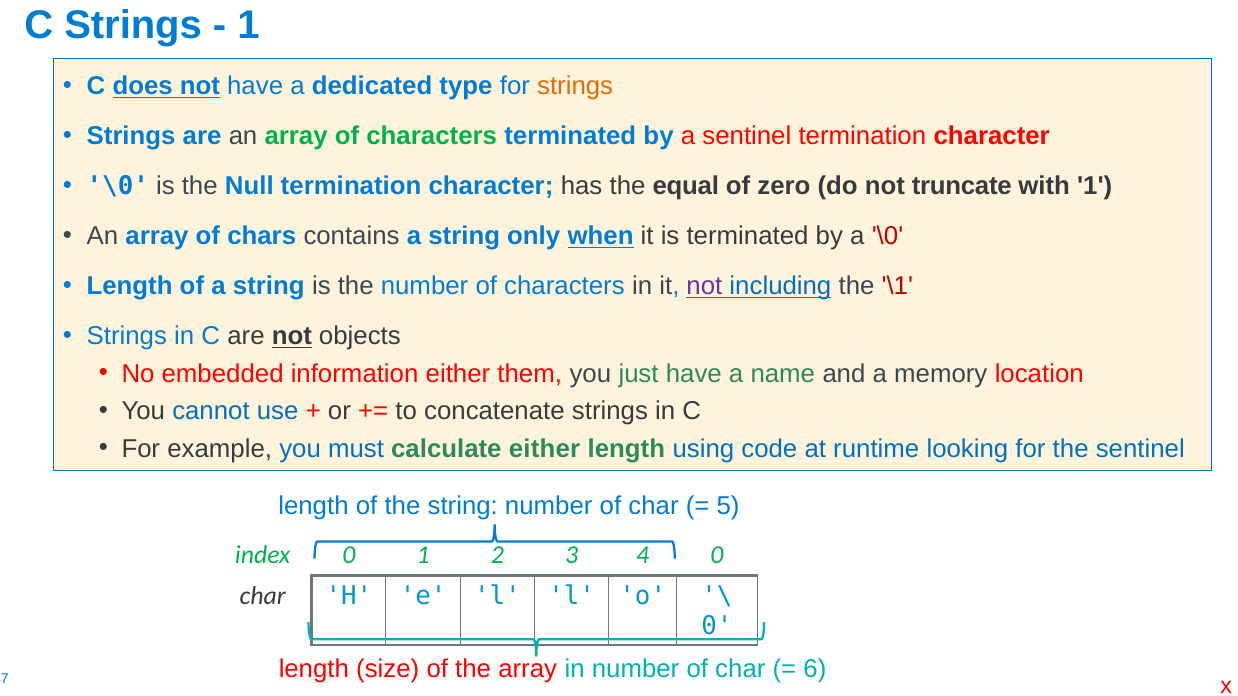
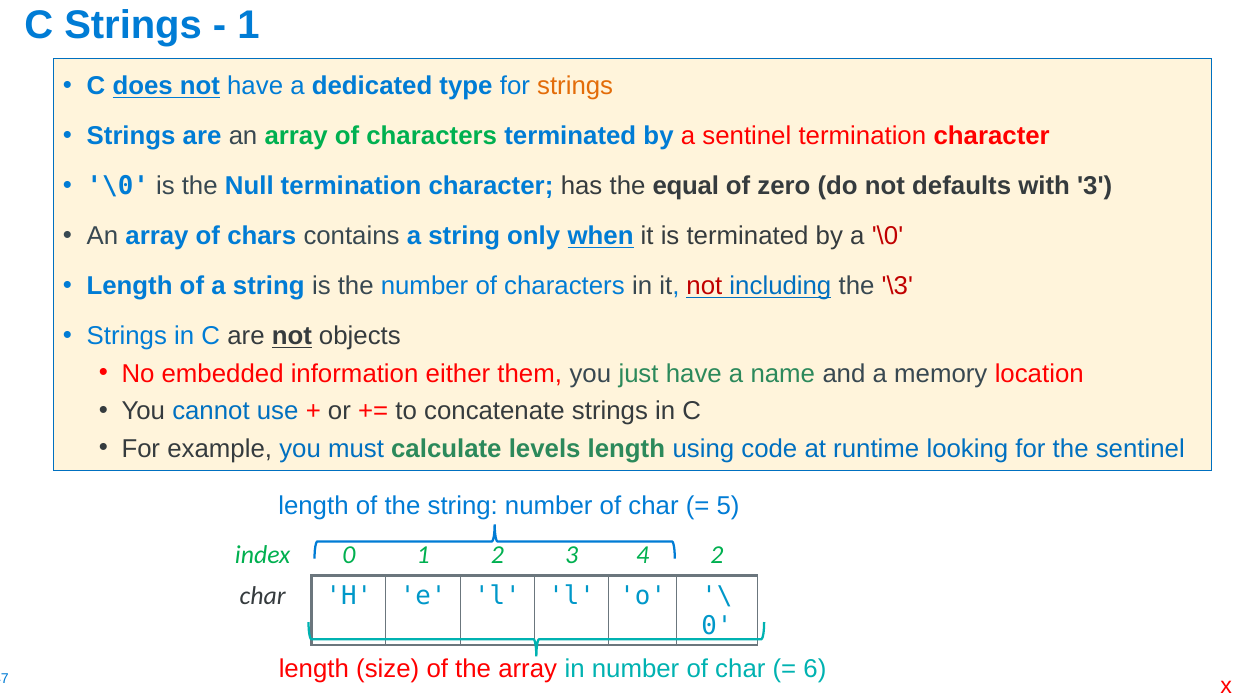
truncate: truncate -> defaults
with 1: 1 -> 3
not at (704, 287) colour: purple -> red
\1: \1 -> \3
calculate either: either -> levels
4 0: 0 -> 2
